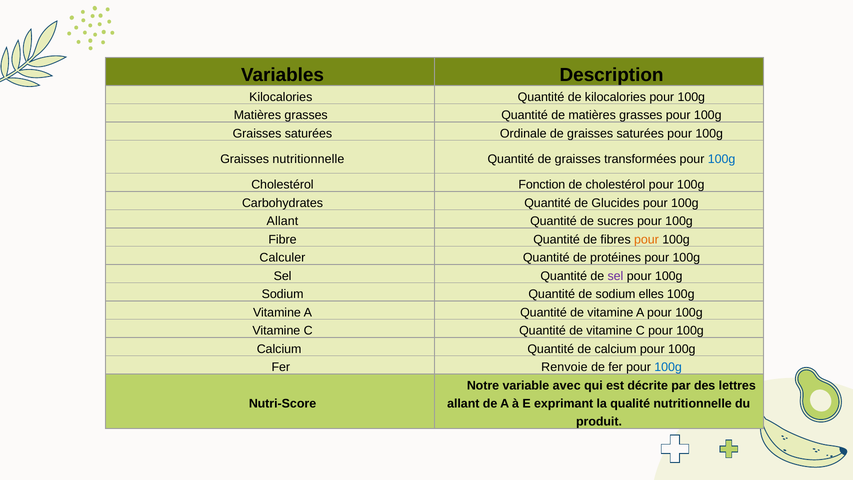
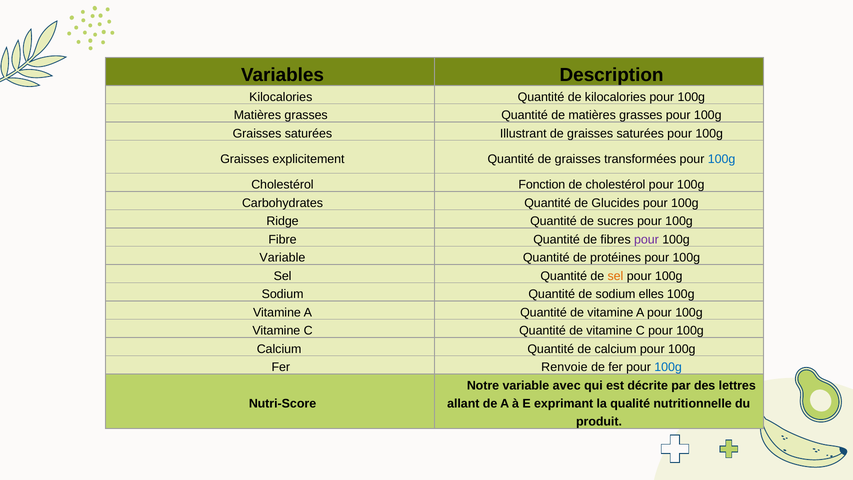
Ordinale: Ordinale -> Illustrant
Graisses nutritionnelle: nutritionnelle -> explicitement
Allant at (282, 221): Allant -> Ridge
pour at (646, 239) colour: orange -> purple
Calculer at (282, 258): Calculer -> Variable
sel at (615, 276) colour: purple -> orange
